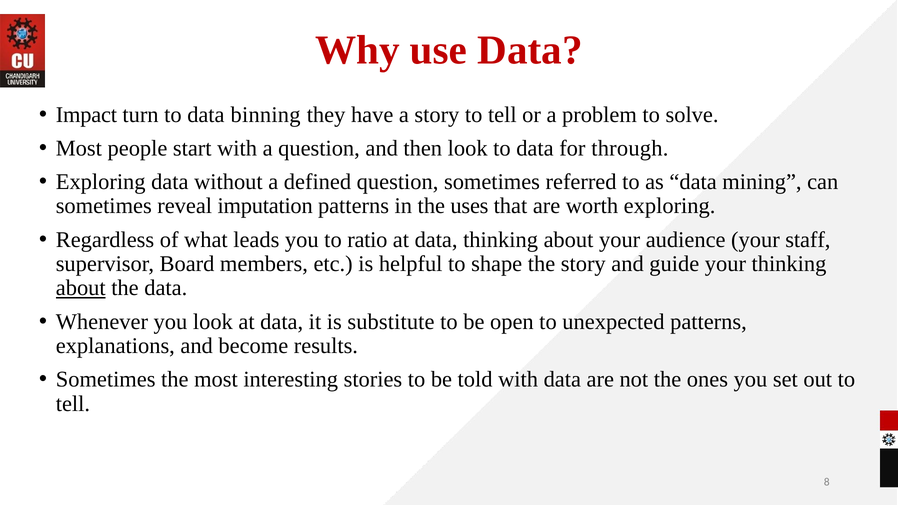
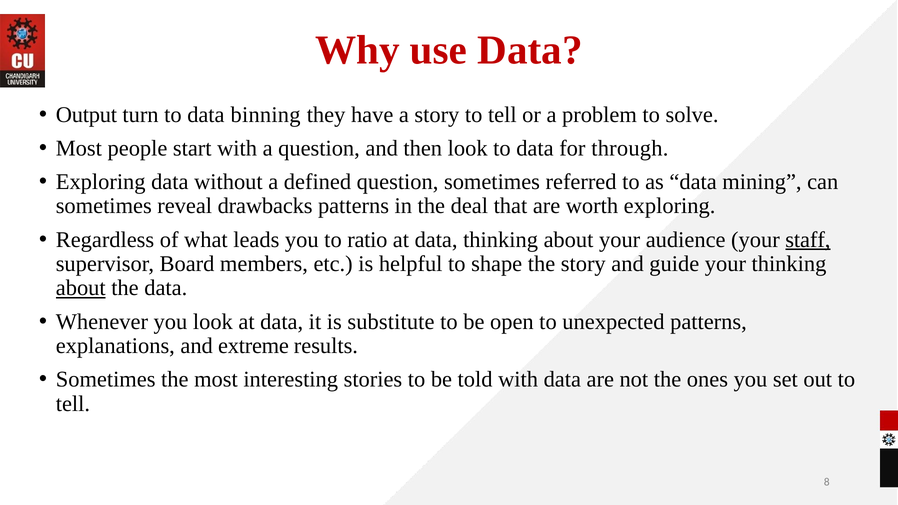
Impact: Impact -> Output
imputation: imputation -> drawbacks
uses: uses -> deal
staff underline: none -> present
become: become -> extreme
